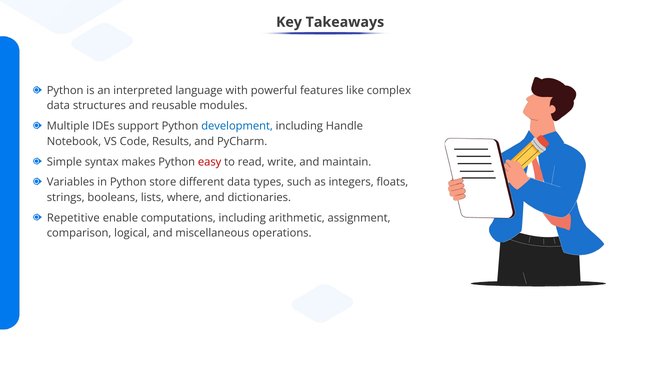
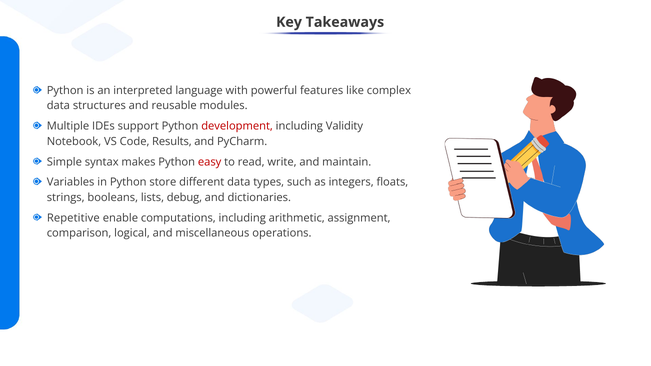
development colour: blue -> red
Handle: Handle -> Validity
where: where -> debug
